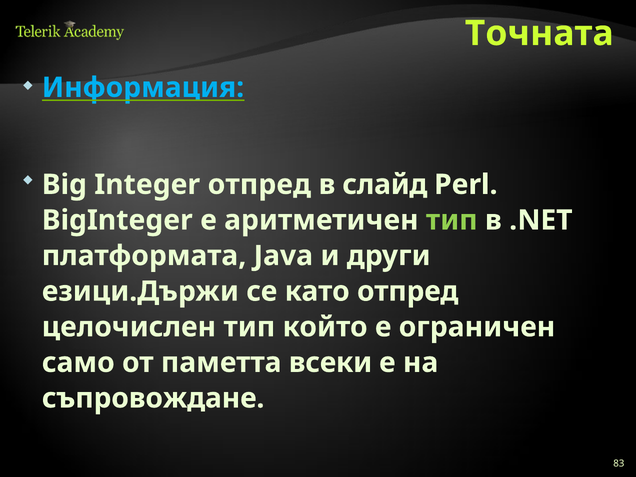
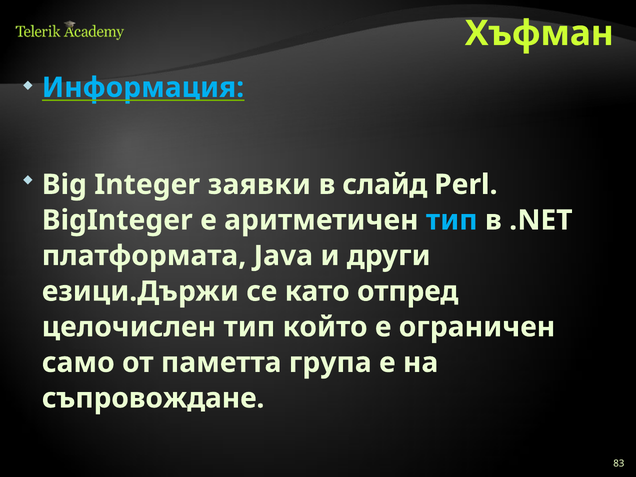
Точната: Точната -> Хъфман
Integer отпред: отпред -> заявки
тип at (452, 220) colour: light green -> light blue
всеки: всеки -> група
